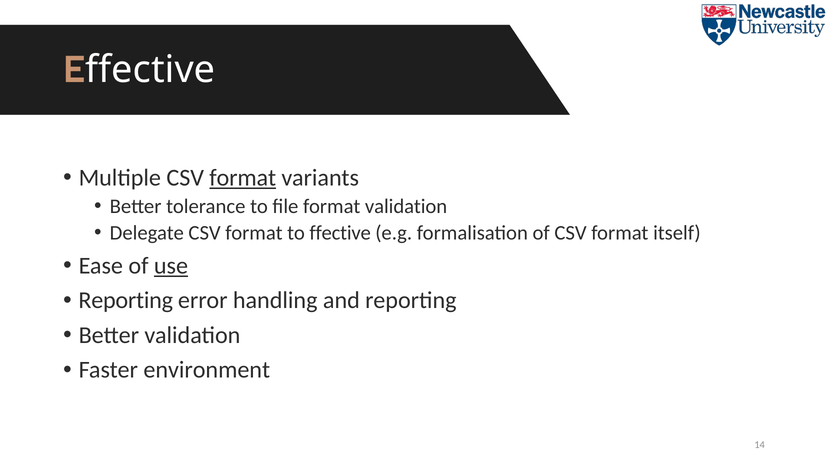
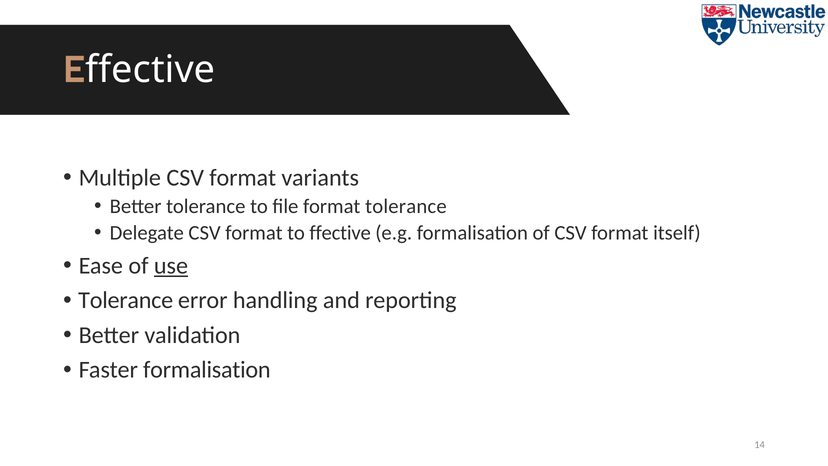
format at (243, 178) underline: present -> none
format validation: validation -> tolerance
Reporting at (126, 300): Reporting -> Tolerance
Faster environment: environment -> formalisation
